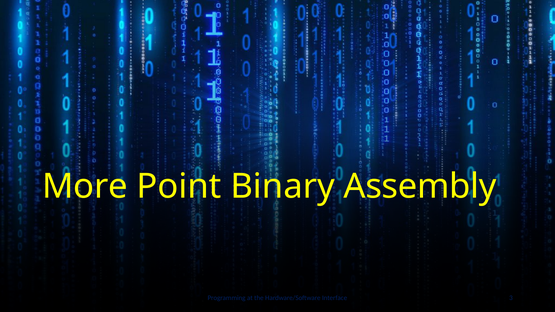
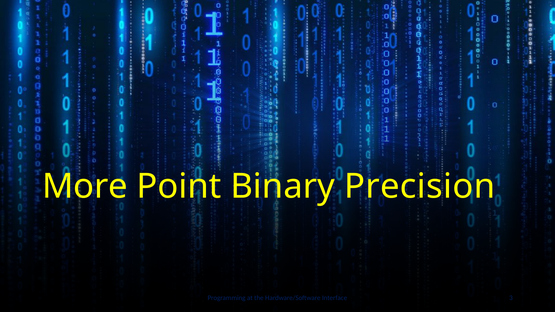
Assembly: Assembly -> Precision
